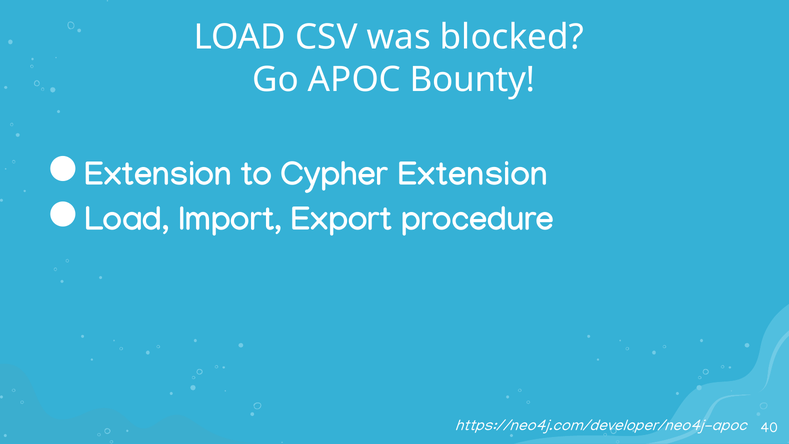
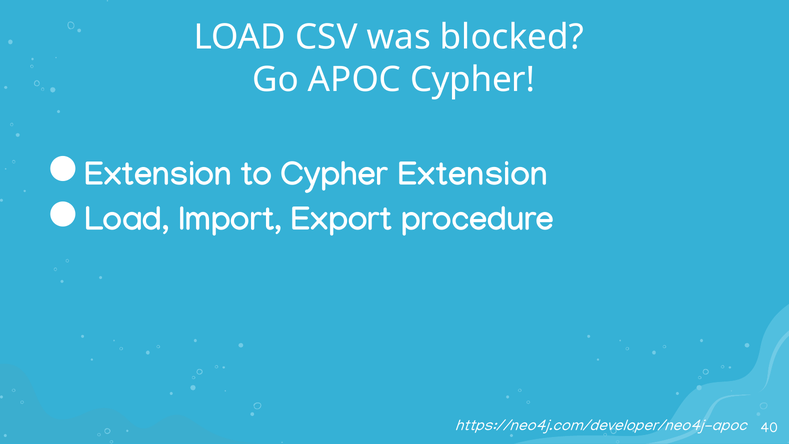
APOC Bounty: Bounty -> Cypher
